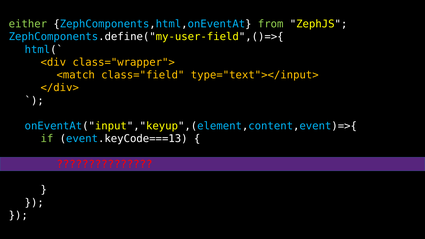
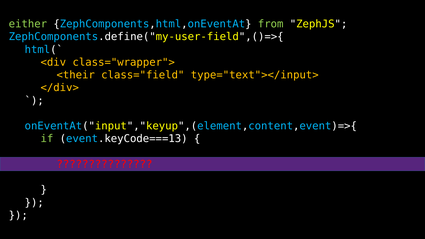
<match: <match -> <their
